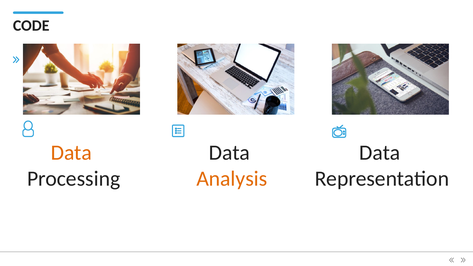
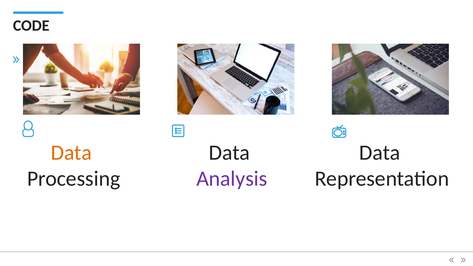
Analysis colour: orange -> purple
